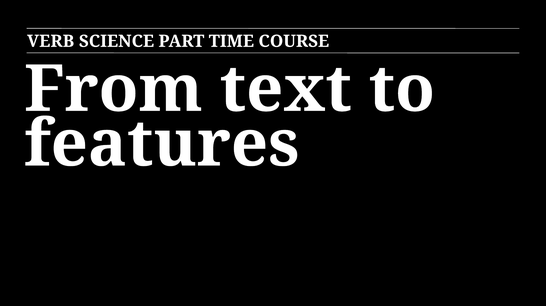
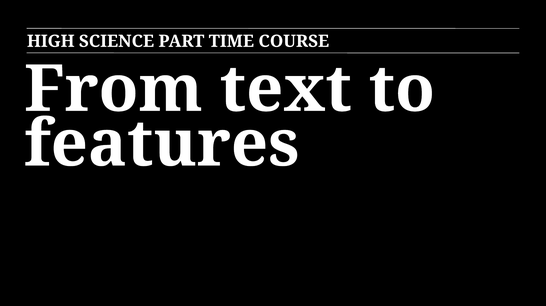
VERB: VERB -> HIGH
